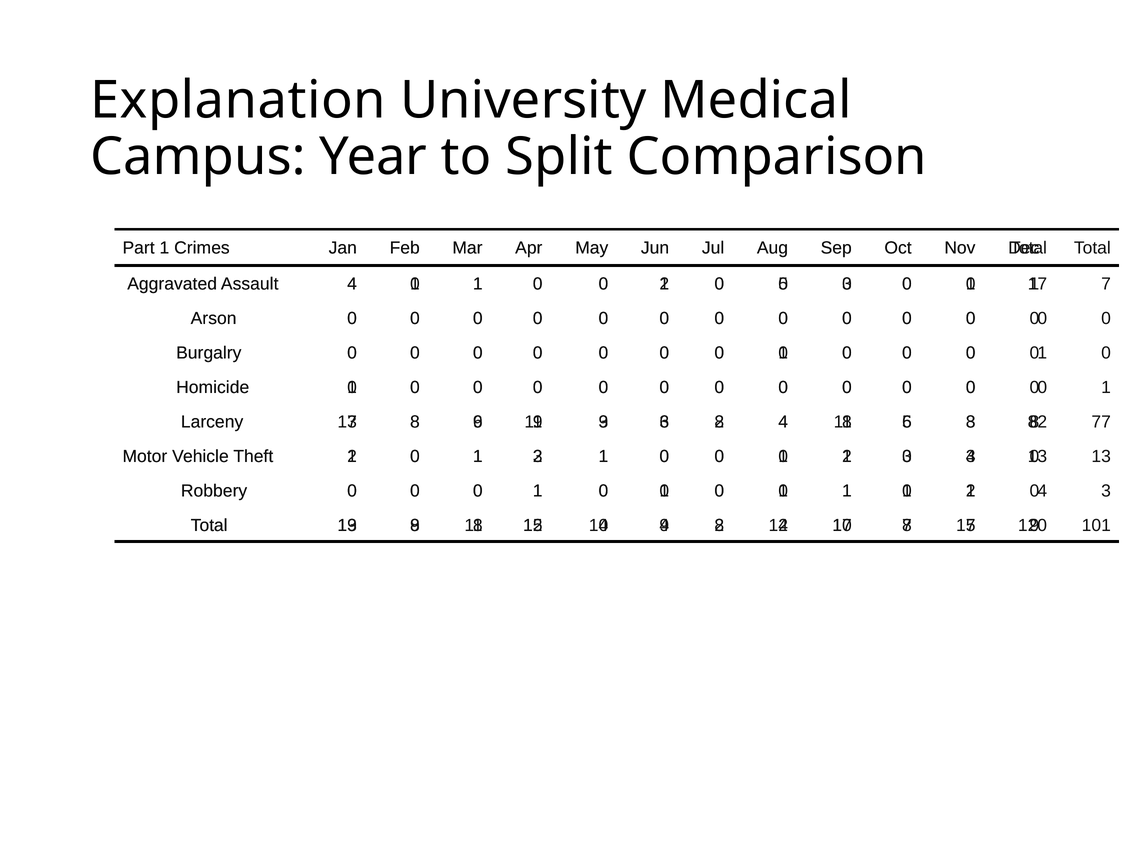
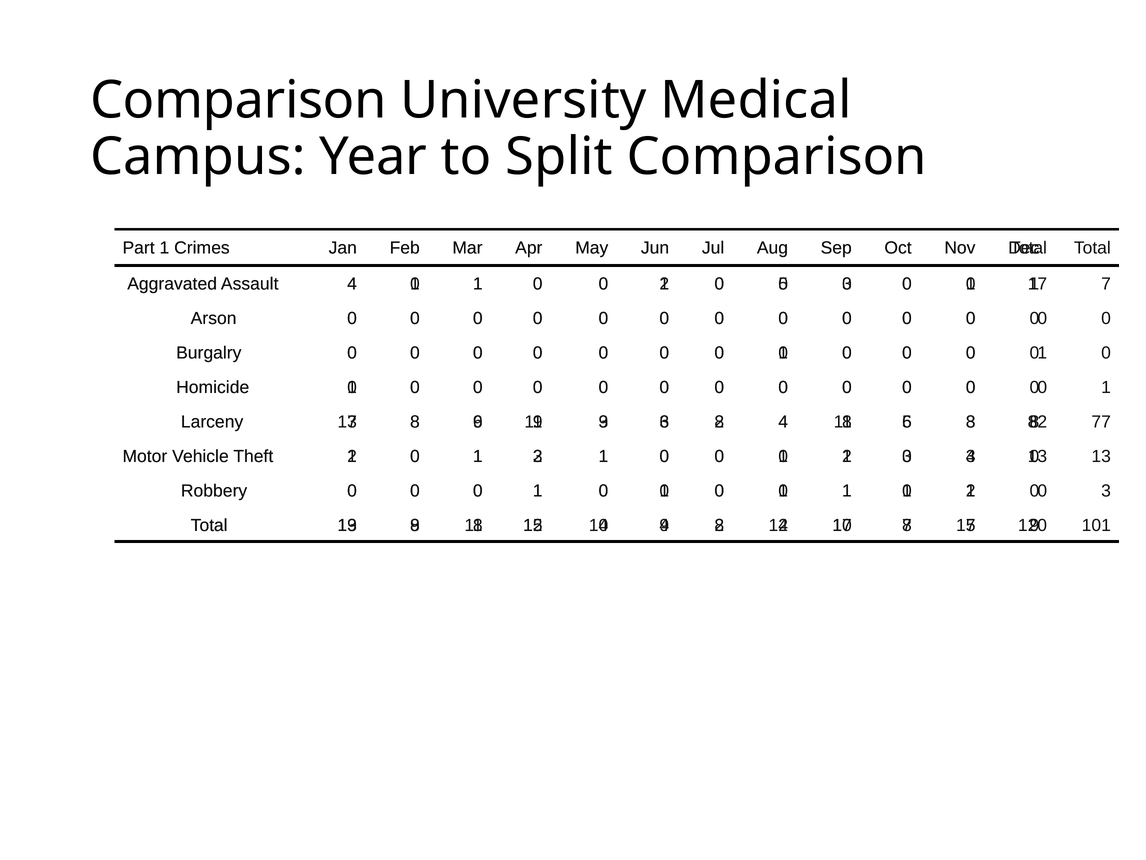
Explanation at (238, 100): Explanation -> Comparison
4 at (1042, 491): 4 -> 0
